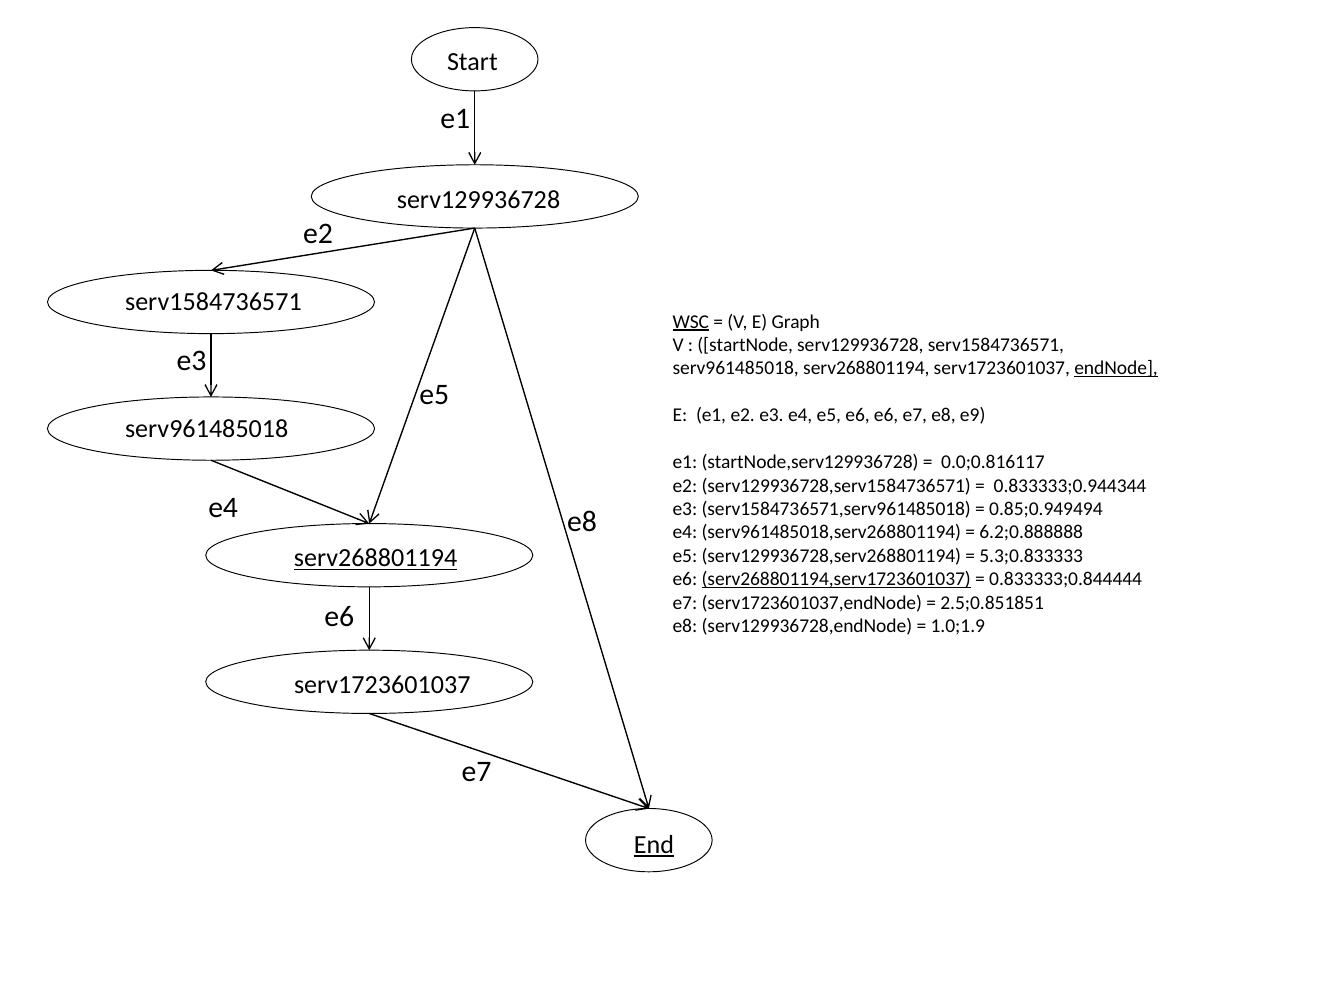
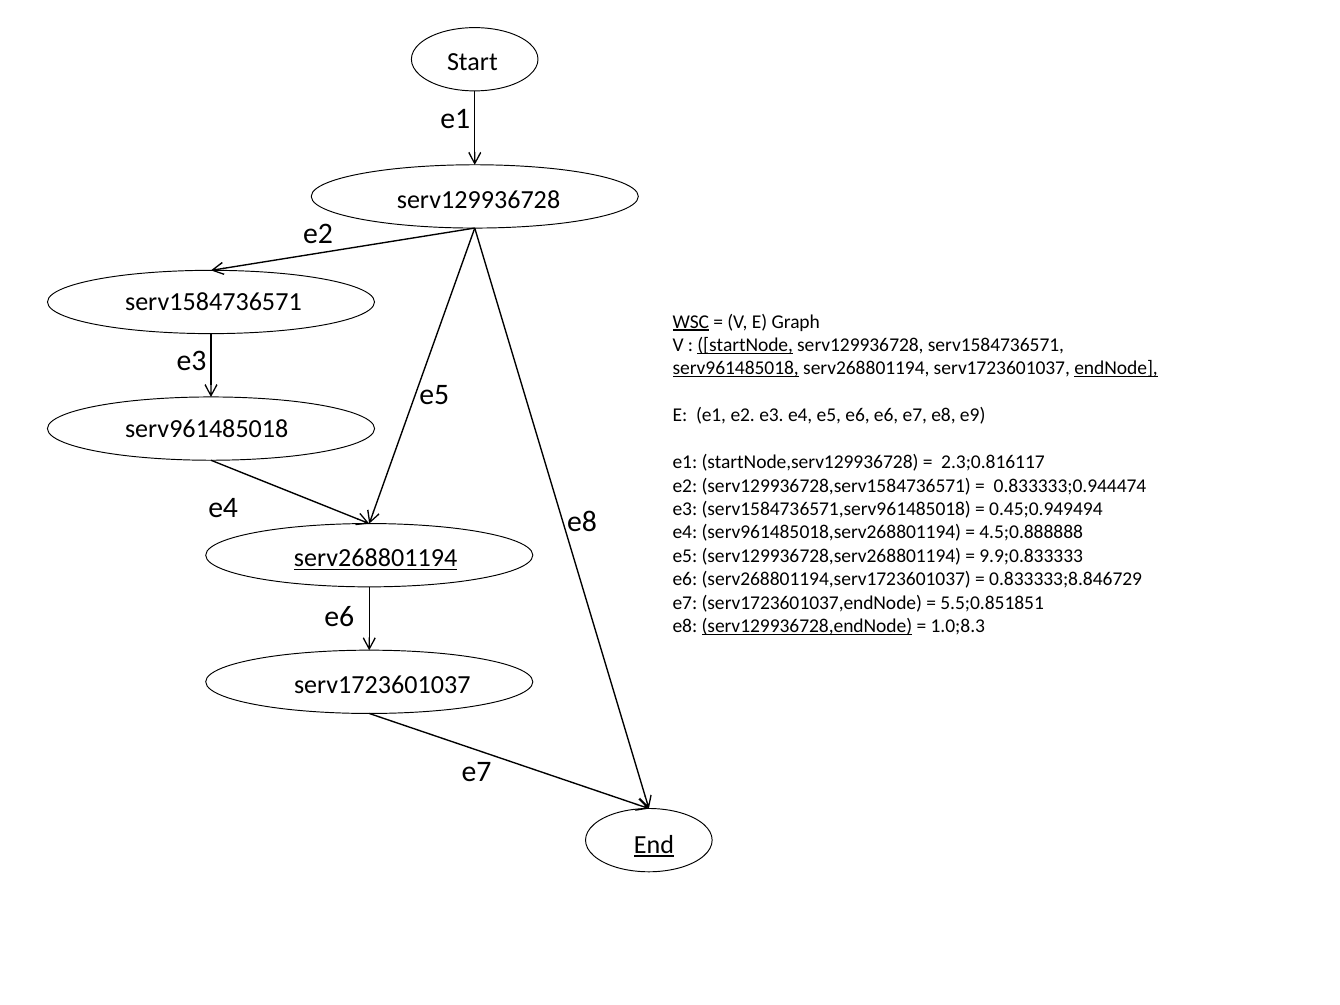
startNode underline: none -> present
serv961485018 at (736, 368) underline: none -> present
0.0;0.816117: 0.0;0.816117 -> 2.3;0.816117
0.833333;0.944344: 0.833333;0.944344 -> 0.833333;0.944474
0.85;0.949494: 0.85;0.949494 -> 0.45;0.949494
6.2;0.888888: 6.2;0.888888 -> 4.5;0.888888
5.3;0.833333: 5.3;0.833333 -> 9.9;0.833333
serv268801194,serv1723601037 underline: present -> none
0.833333;0.844444: 0.833333;0.844444 -> 0.833333;8.846729
2.5;0.851851: 2.5;0.851851 -> 5.5;0.851851
serv129936728,endNode underline: none -> present
1.0;1.9: 1.0;1.9 -> 1.0;8.3
